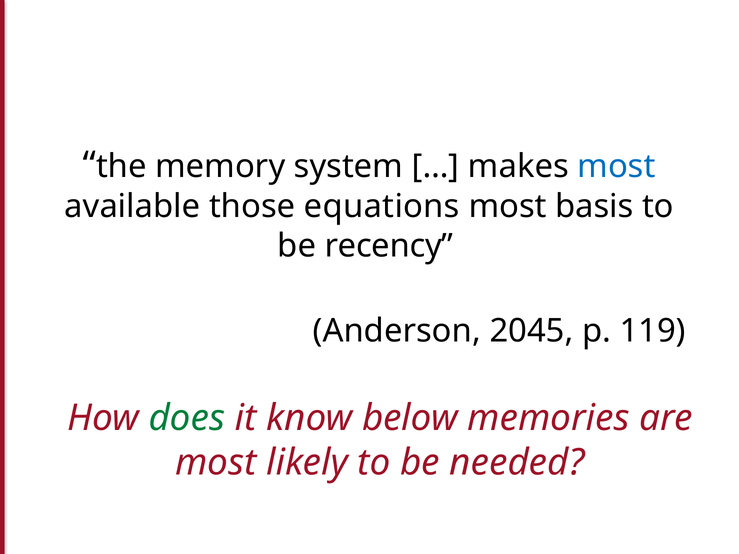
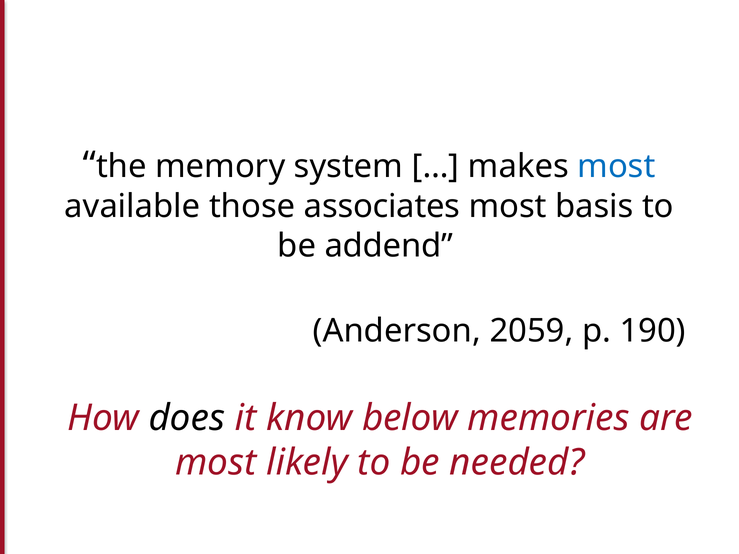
equations: equations -> associates
recency: recency -> addend
2045: 2045 -> 2059
119: 119 -> 190
does colour: green -> black
